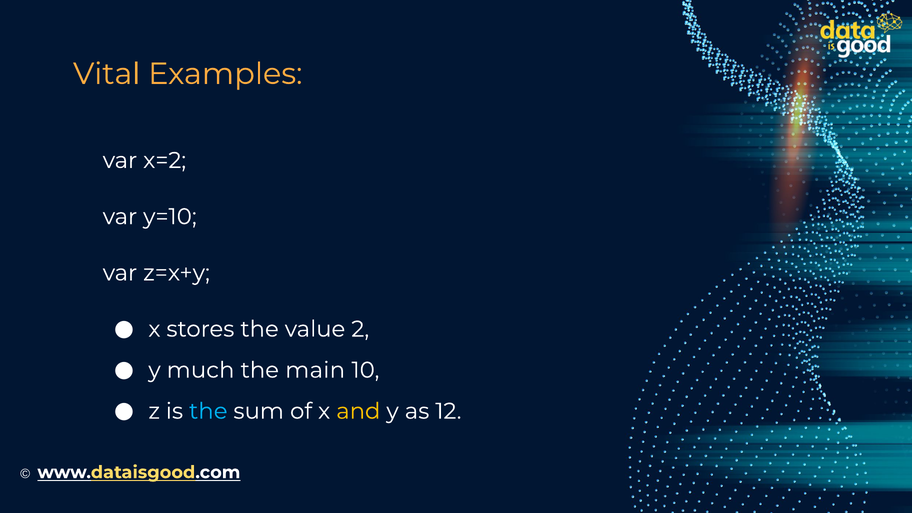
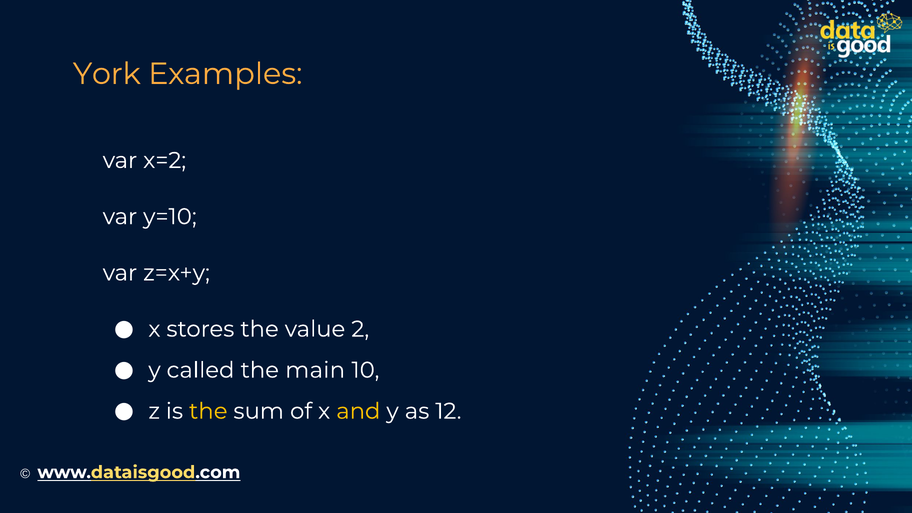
Vital: Vital -> York
much: much -> called
the at (208, 411) colour: light blue -> yellow
